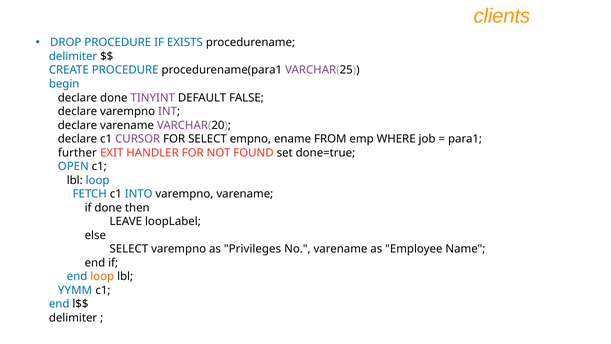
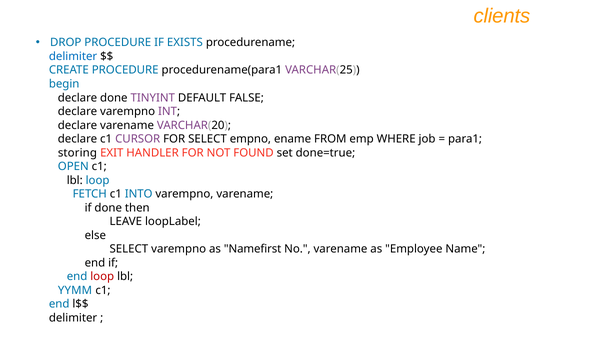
further: further -> storing
Privileges: Privileges -> Namefirst
loop at (102, 276) colour: orange -> red
